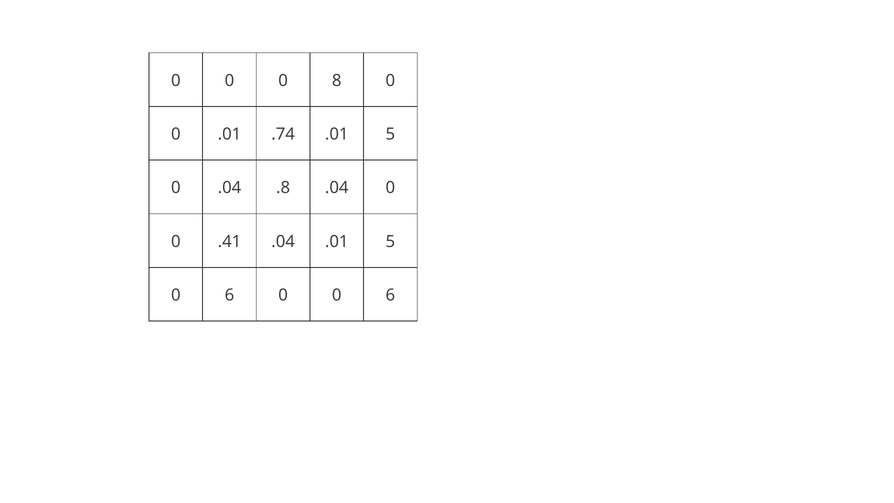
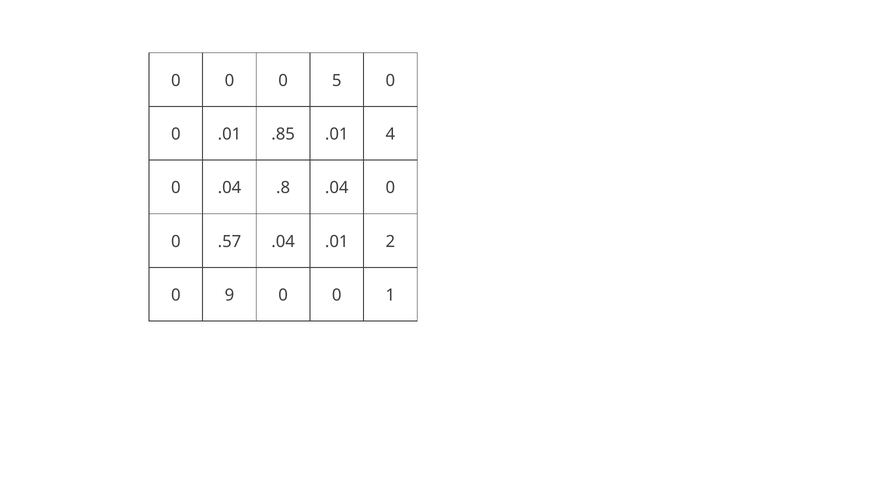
8: 8 -> 5
.74: .74 -> .85
5 at (390, 134): 5 -> 4
.41: .41 -> .57
.04 .01 5: 5 -> 2
6 at (229, 295): 6 -> 9
0 0 6: 6 -> 1
